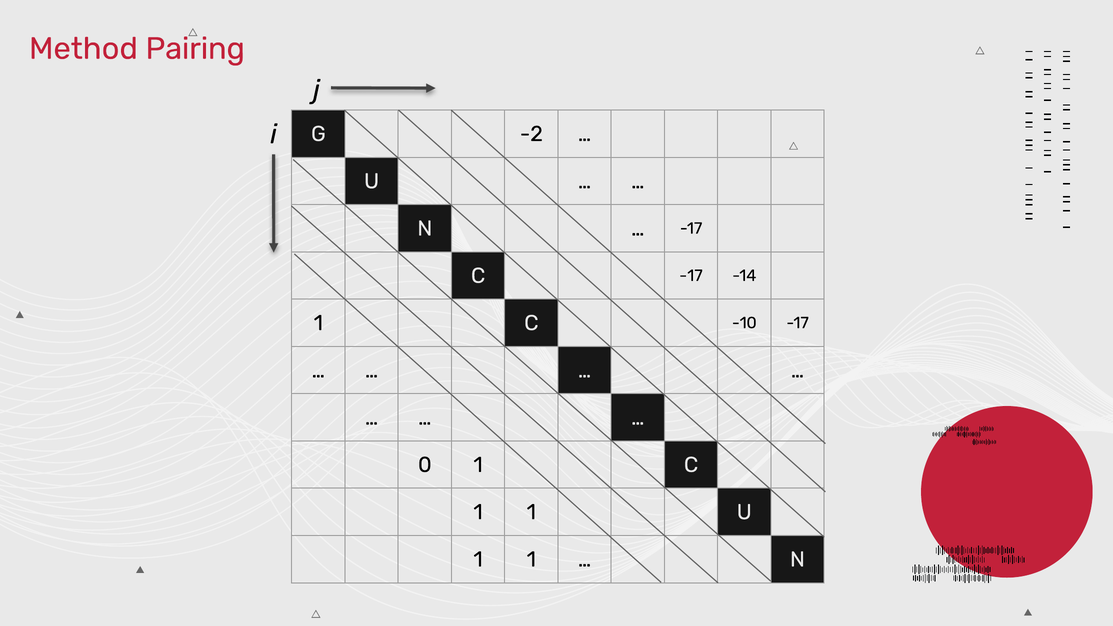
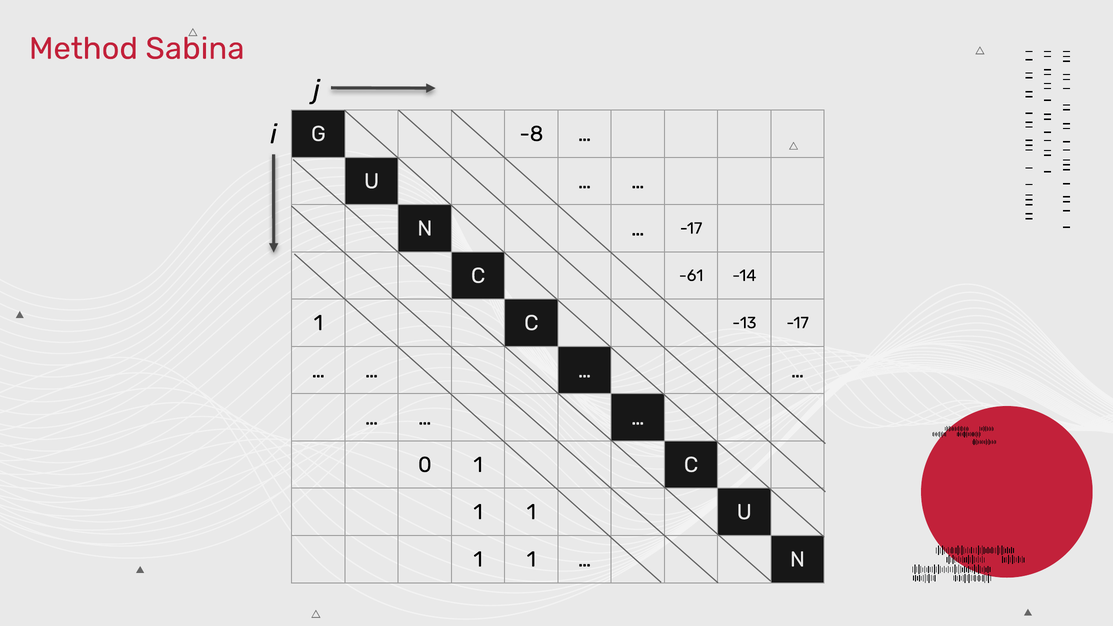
Pairing: Pairing -> Sabina
-2: -2 -> -8
C -17: -17 -> -61
-10: -10 -> -13
